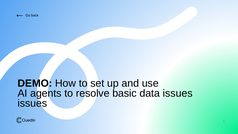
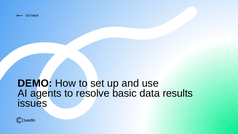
data issues: issues -> results
